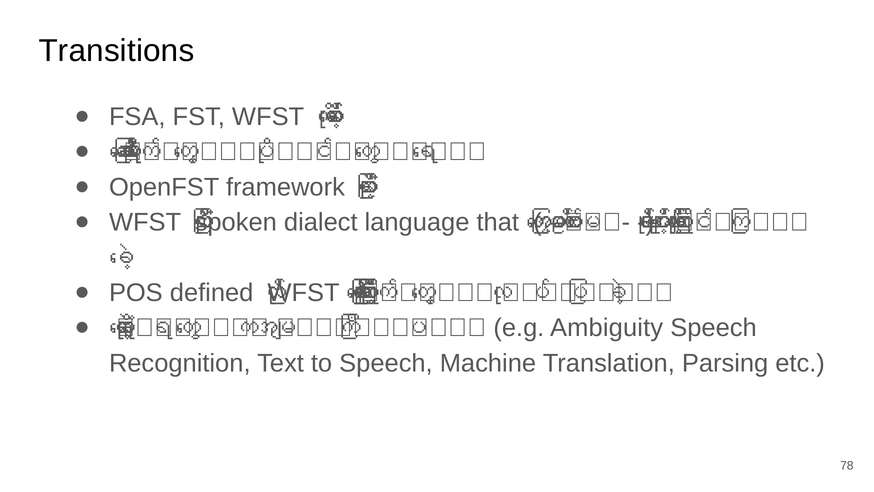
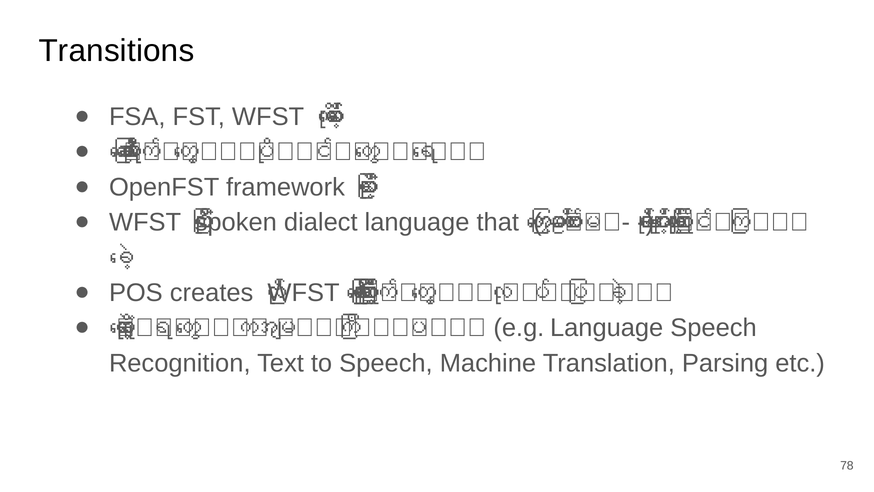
defined: defined -> creates
e.g Ambiguity: Ambiguity -> Language
